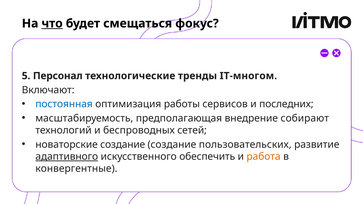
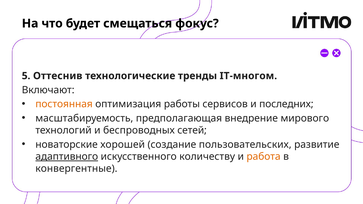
что underline: present -> none
Персонал: Персонал -> Оттеснив
постоянная colour: blue -> orange
собирают: собирают -> мирового
новаторские создание: создание -> хорошей
обеспечить: обеспечить -> количеству
